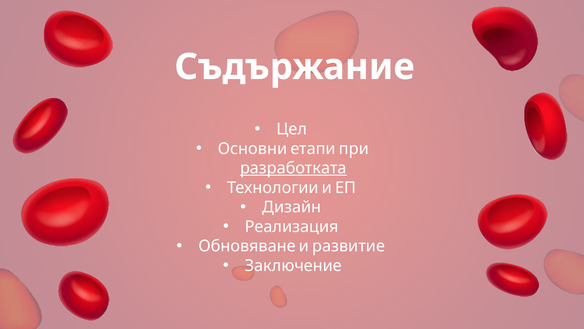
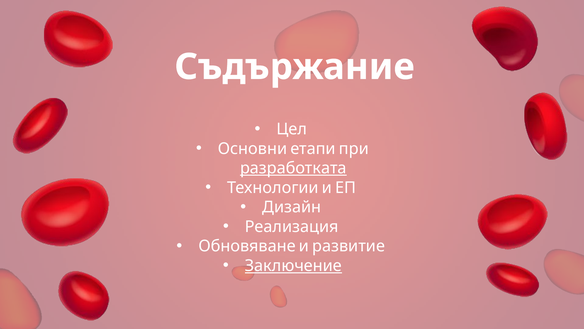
Заключение underline: none -> present
